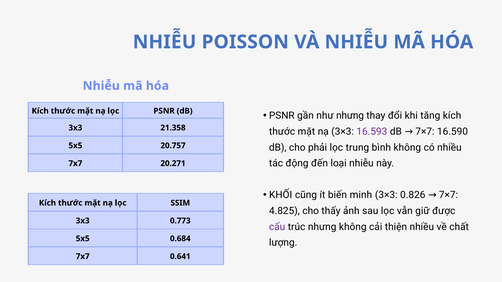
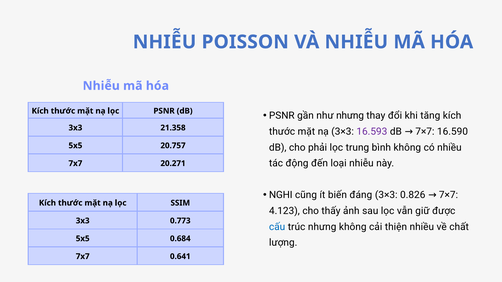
KHỐI: KHỐI -> NGHI
minh: minh -> đáng
4.825: 4.825 -> 4.123
cấu colour: purple -> blue
